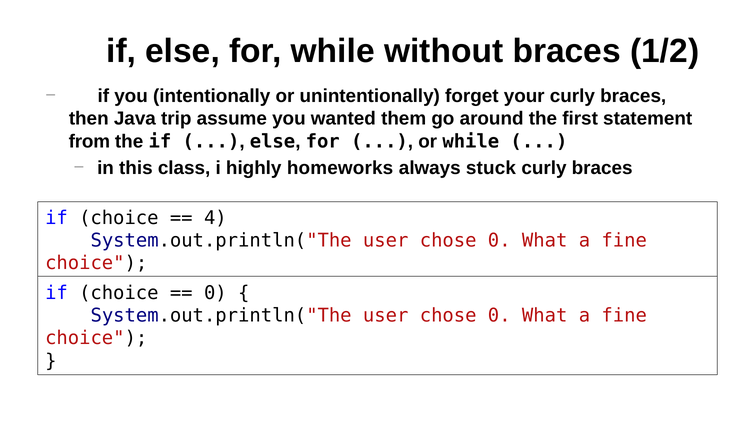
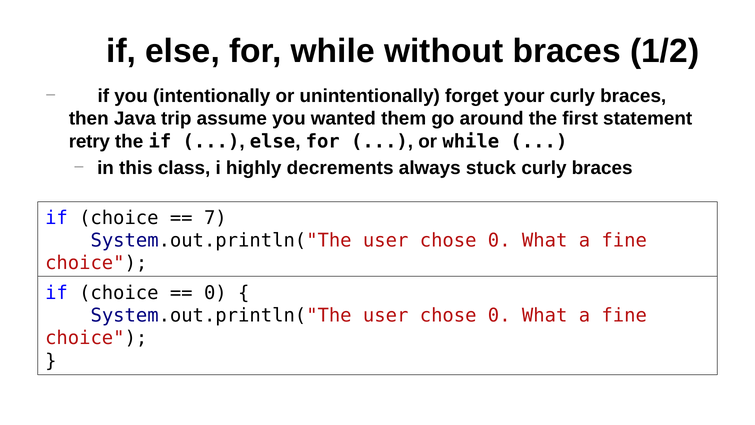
from: from -> retry
homeworks: homeworks -> decrements
4: 4 -> 7
